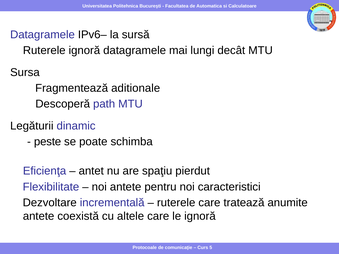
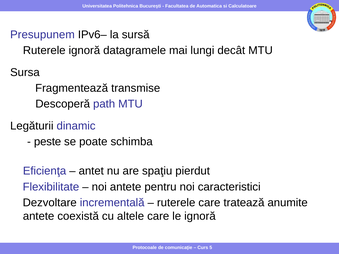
Datagramele at (42, 35): Datagramele -> Presupunem
aditionale: aditionale -> transmise
